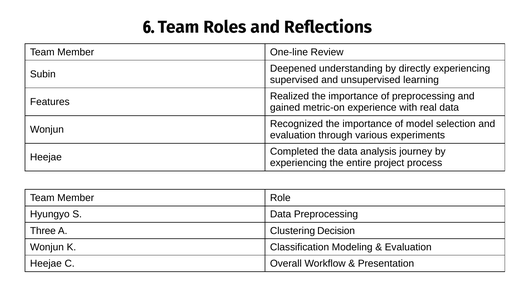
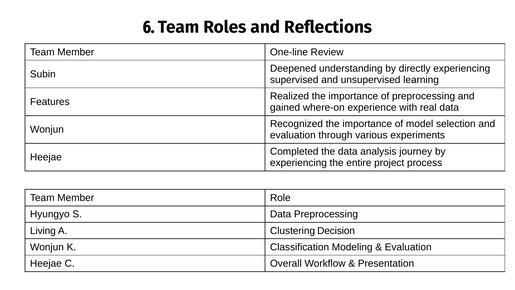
metric-on: metric-on -> where-on
Three: Three -> Living
